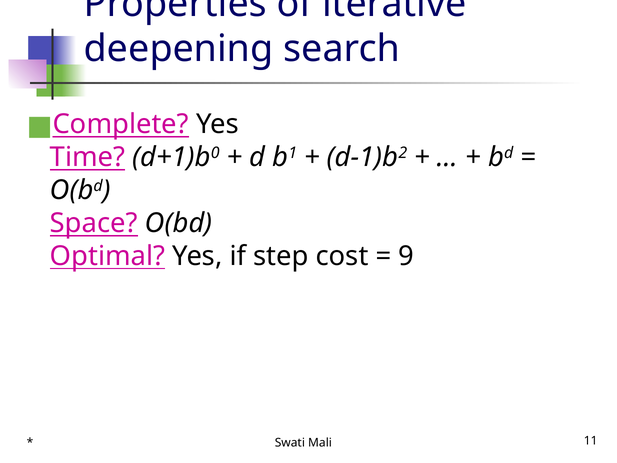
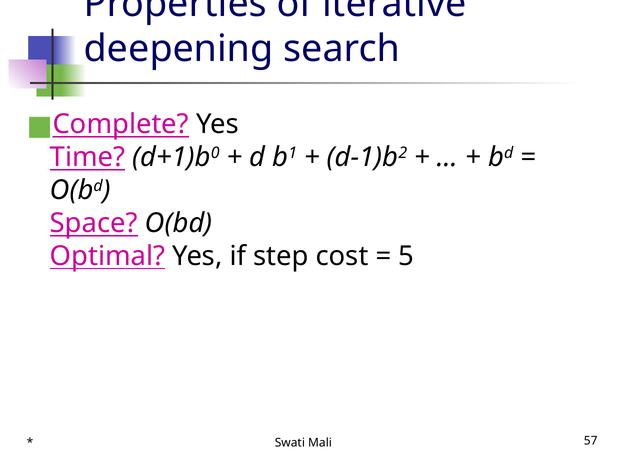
9: 9 -> 5
11: 11 -> 57
